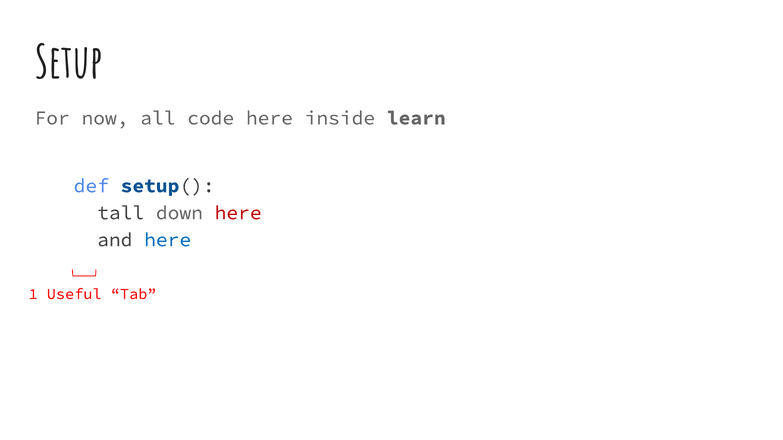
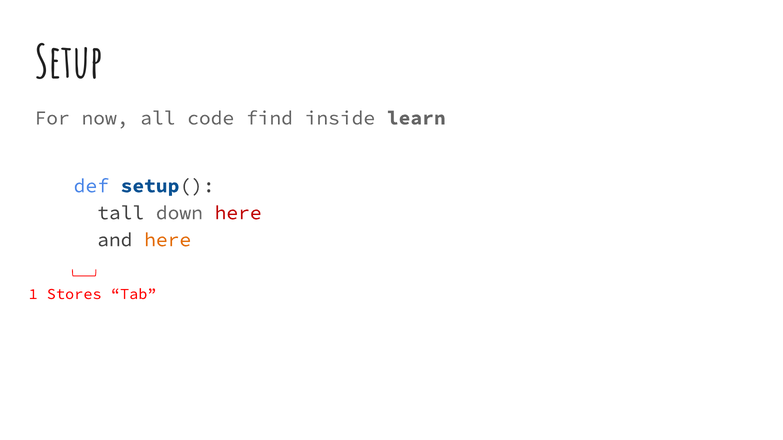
code here: here -> find
here at (168, 240) colour: blue -> orange
Useful: Useful -> Stores
